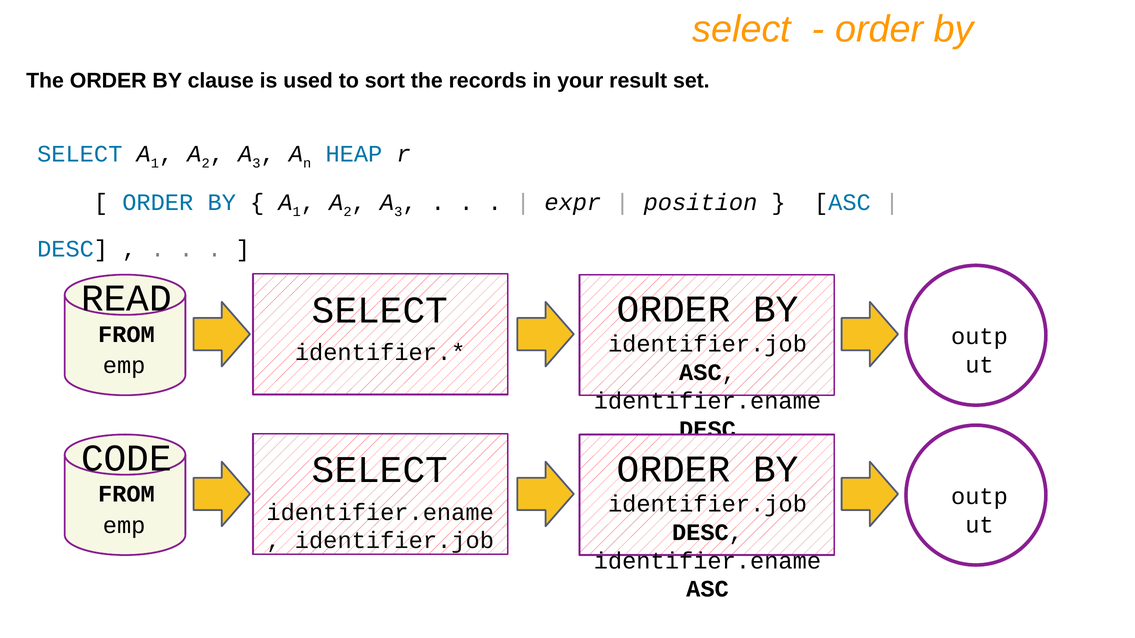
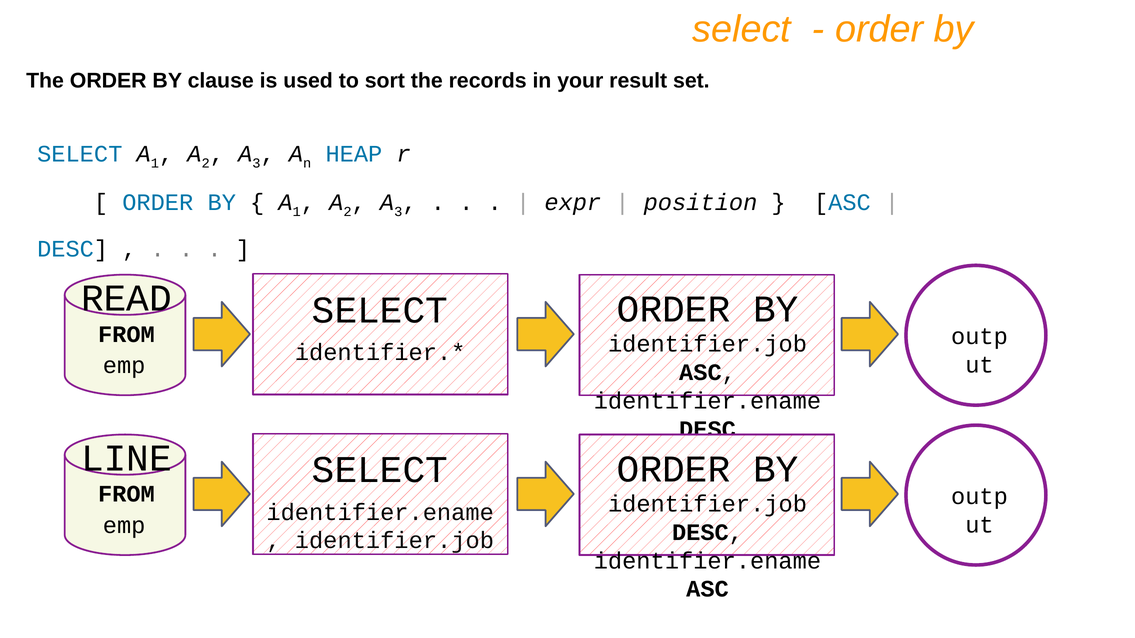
CODE: CODE -> LINE
